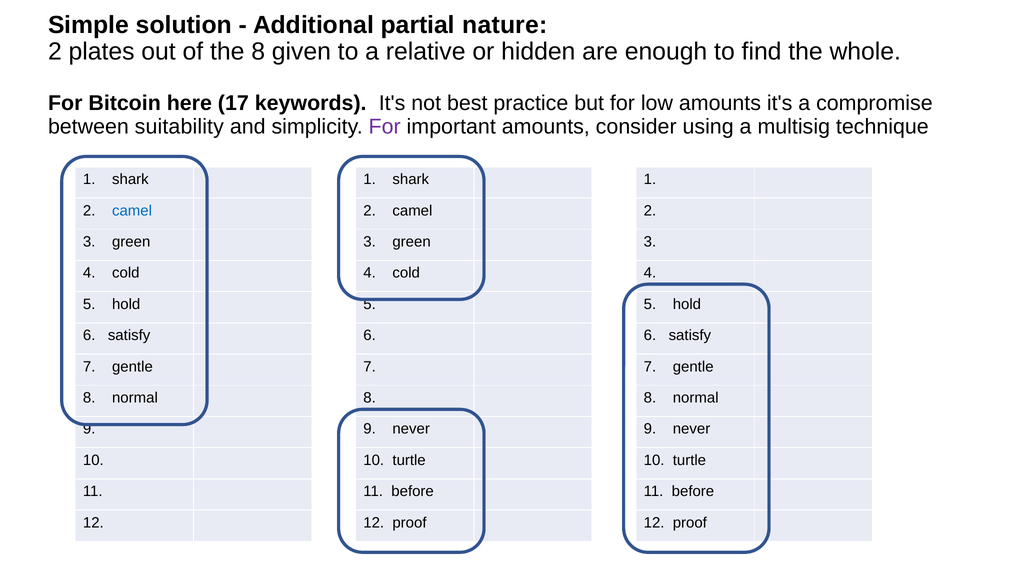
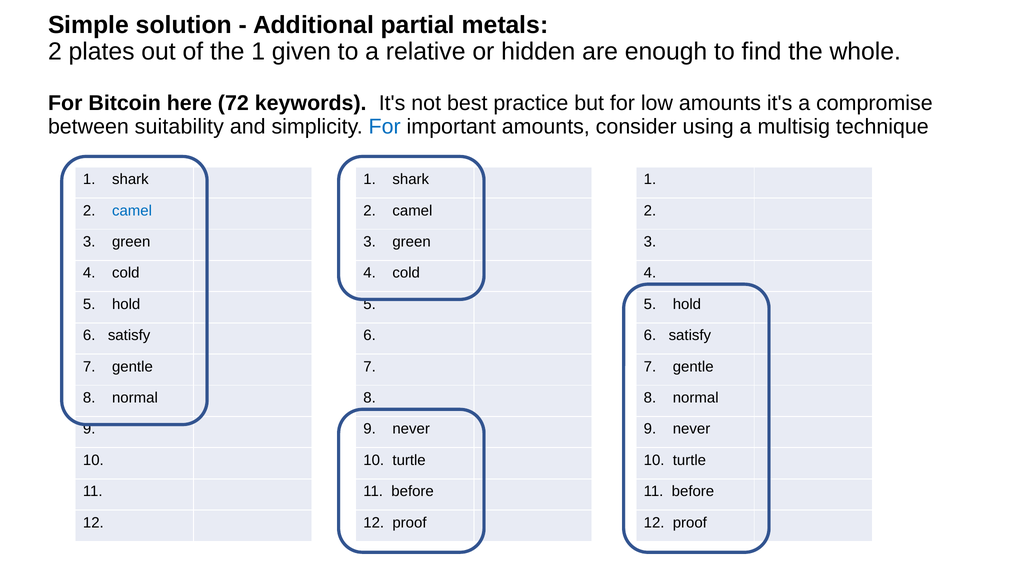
nature: nature -> metals
the 8: 8 -> 1
17: 17 -> 72
For at (385, 127) colour: purple -> blue
